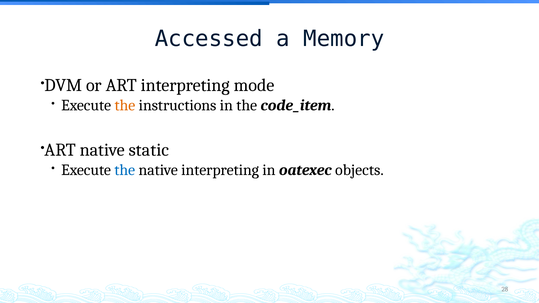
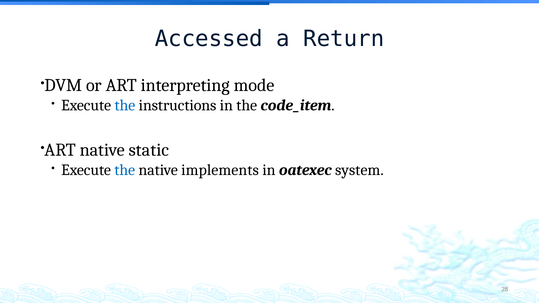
Memory: Memory -> Return
the at (125, 105) colour: orange -> blue
native interpreting: interpreting -> implements
objects: objects -> system
